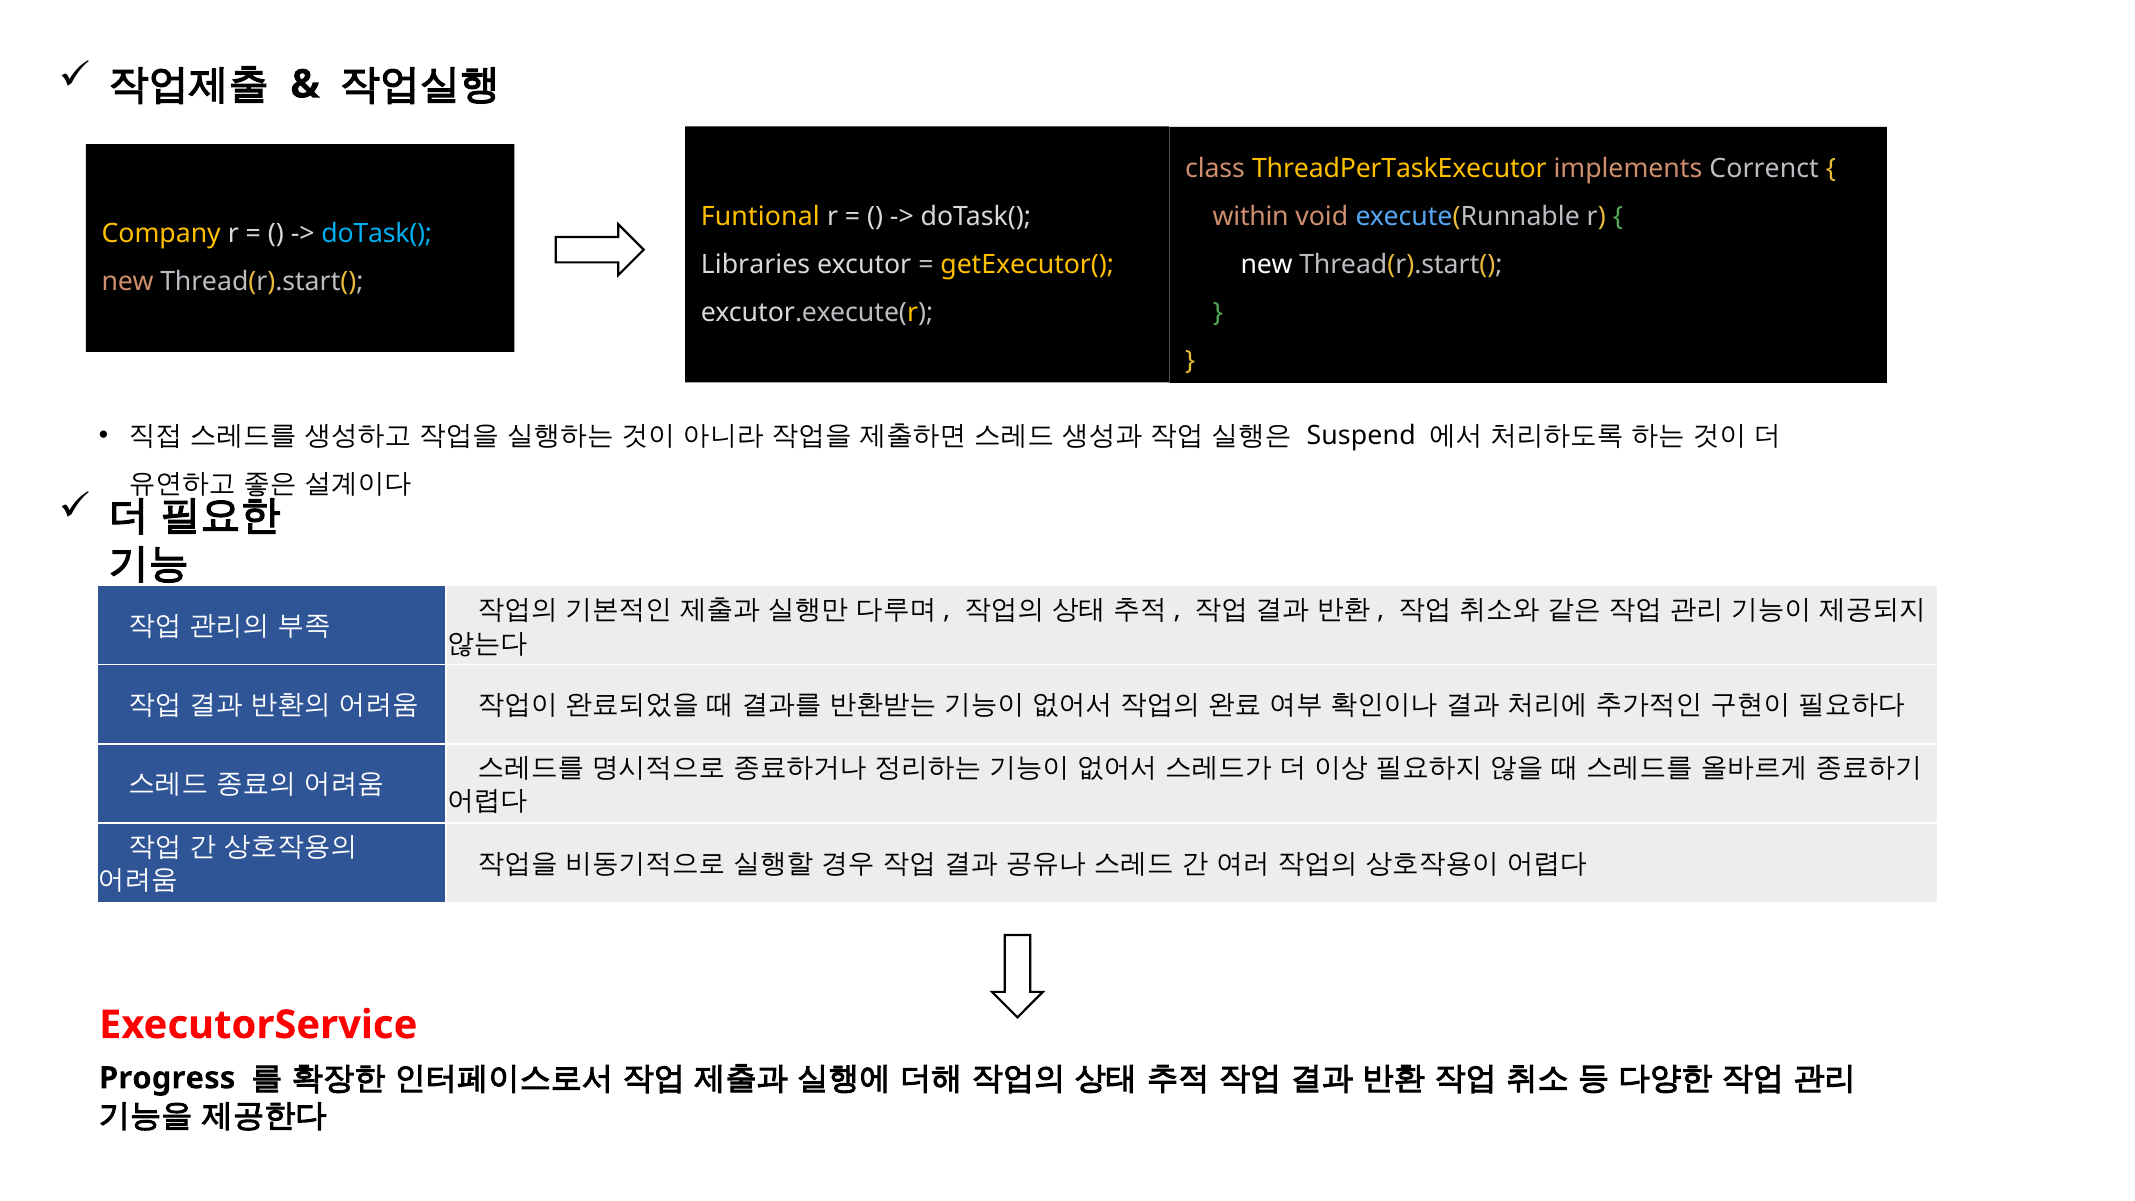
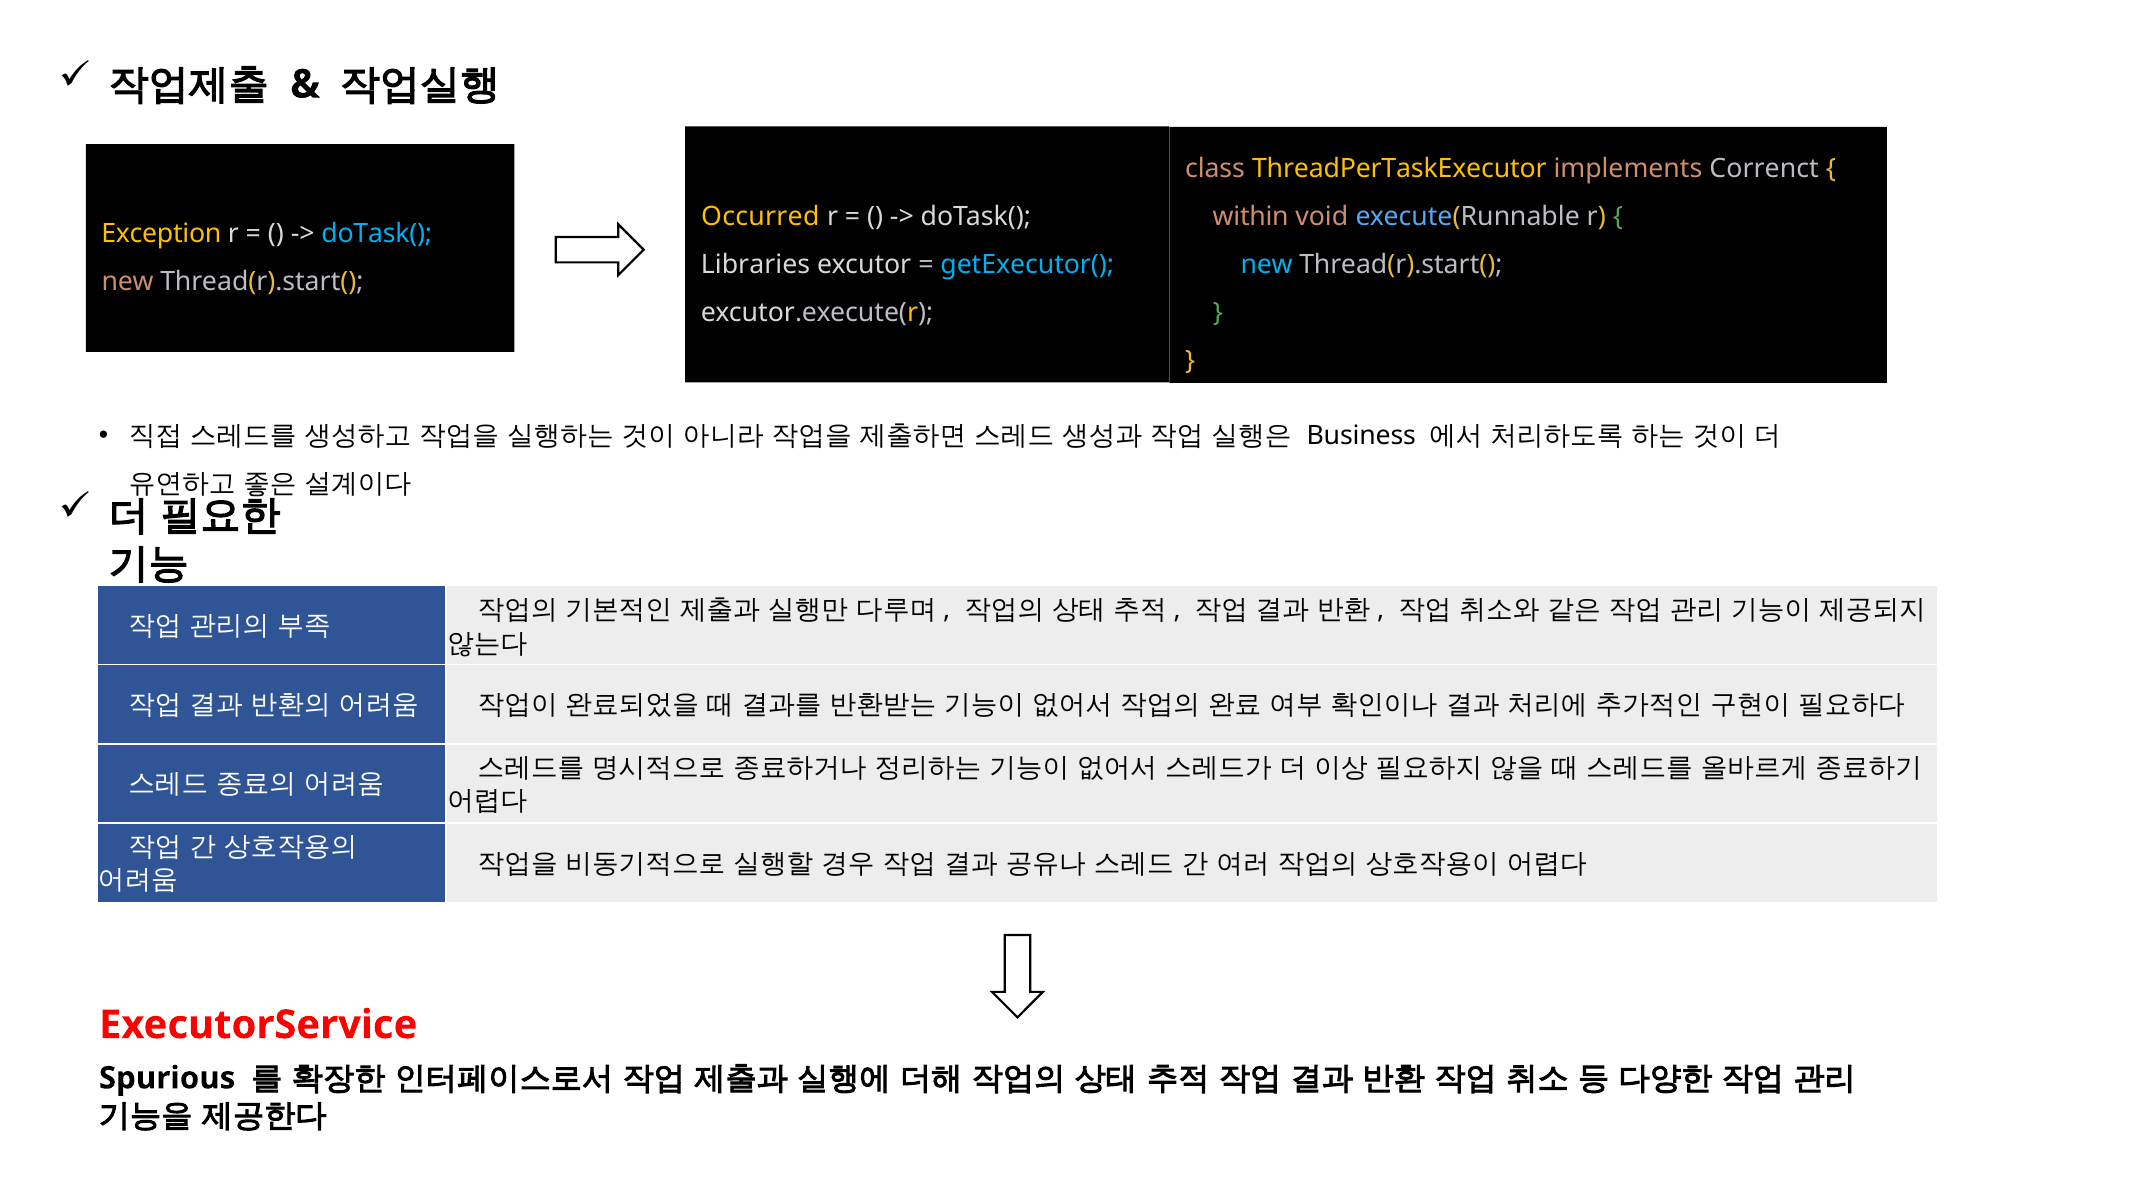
Funtional: Funtional -> Occurred
Company: Company -> Exception
getExecutor( colour: yellow -> light blue
new at (1267, 265) colour: white -> light blue
Suspend: Suspend -> Business
Progress: Progress -> Spurious
